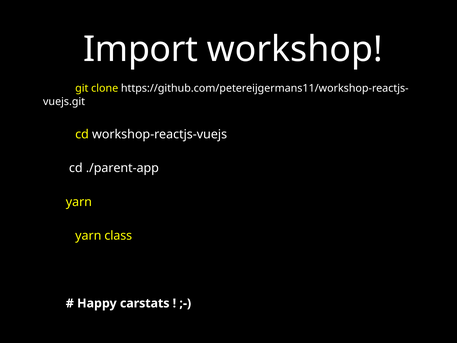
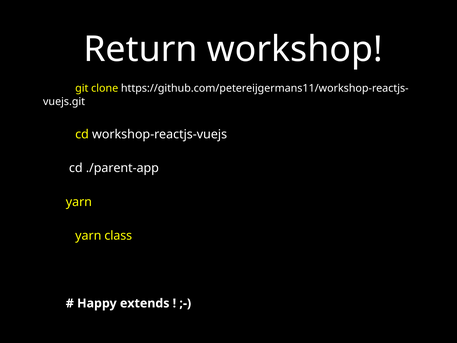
Import: Import -> Return
carstats: carstats -> extends
